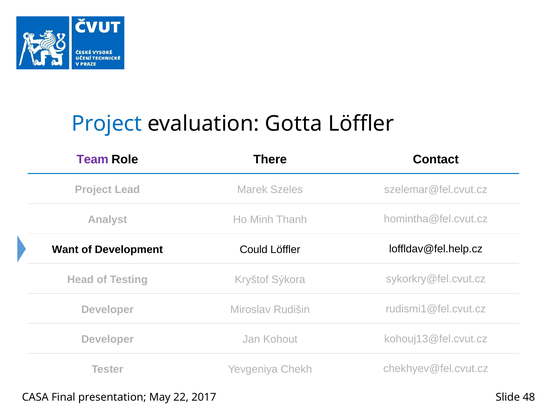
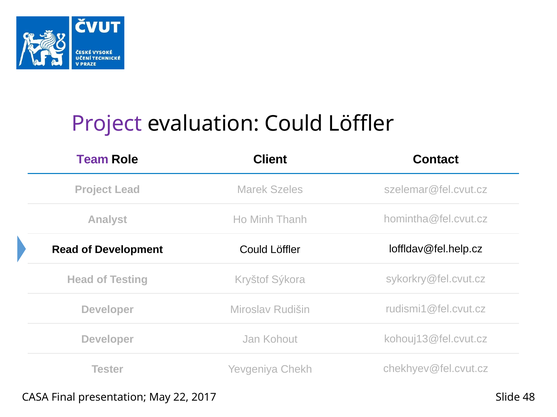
Project at (107, 124) colour: blue -> purple
evaluation Gotta: Gotta -> Could
There: There -> Client
Want: Want -> Read
